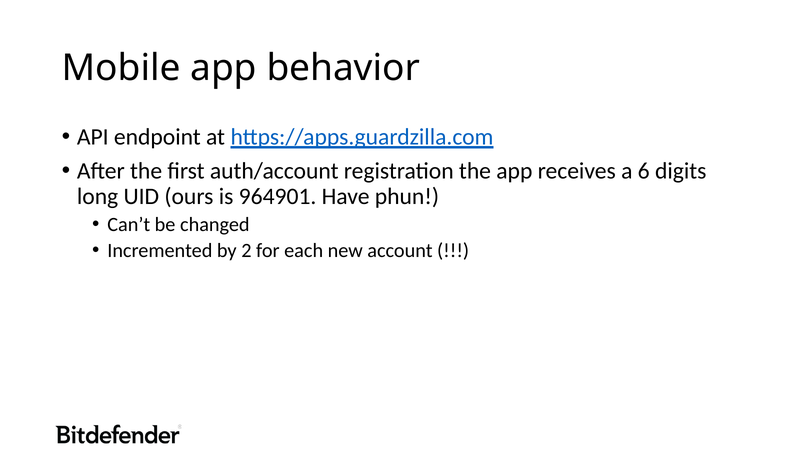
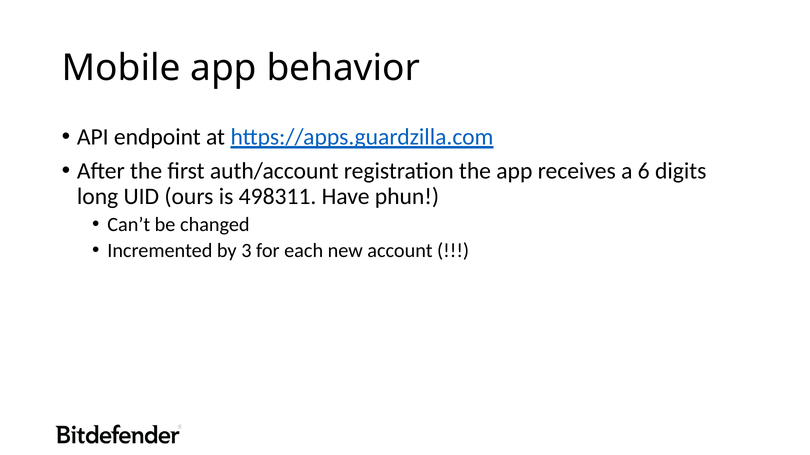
964901: 964901 -> 498311
2: 2 -> 3
